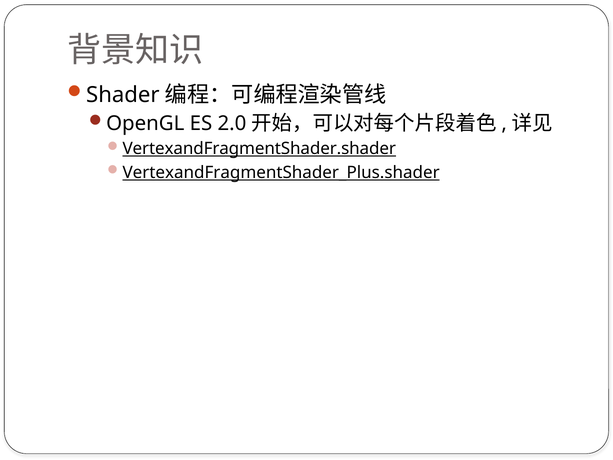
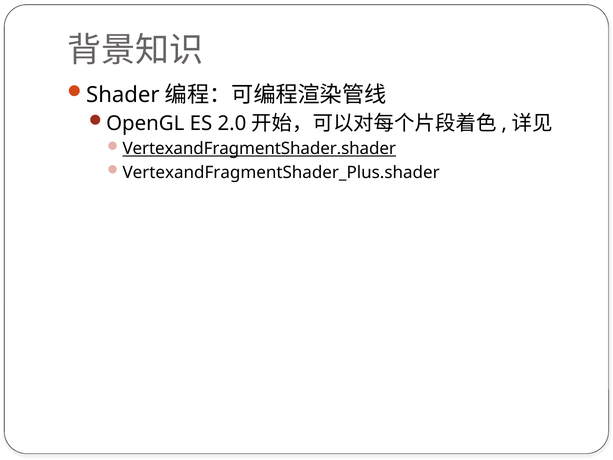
VertexandFragmentShader_Plus.shader underline: present -> none
